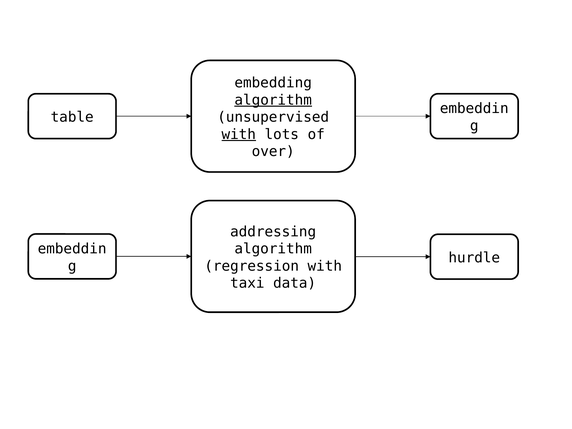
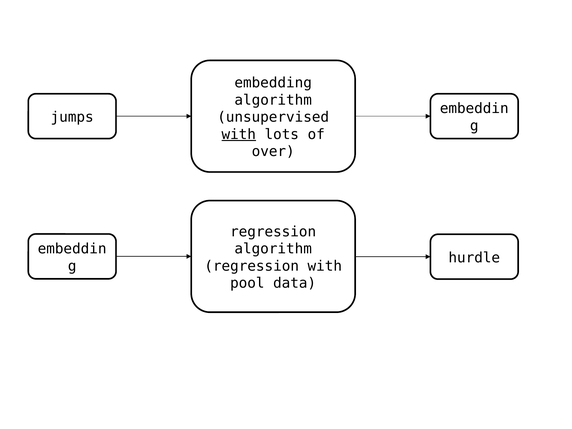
algorithm at (273, 100) underline: present -> none
table: table -> jumps
addressing at (273, 232): addressing -> regression
taxi: taxi -> pool
